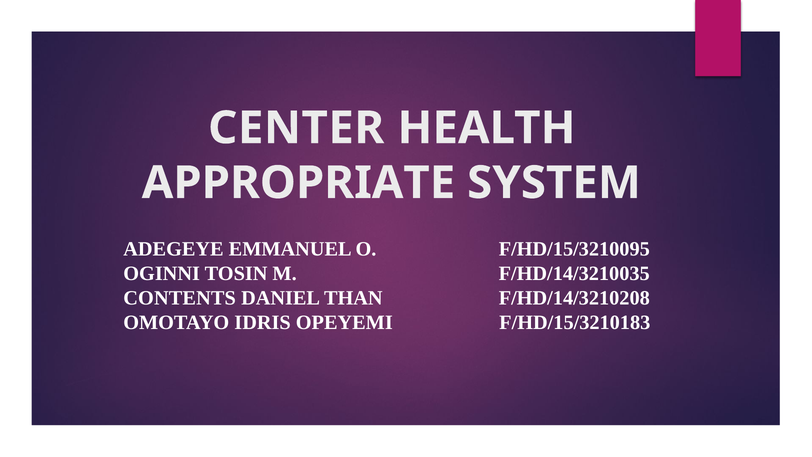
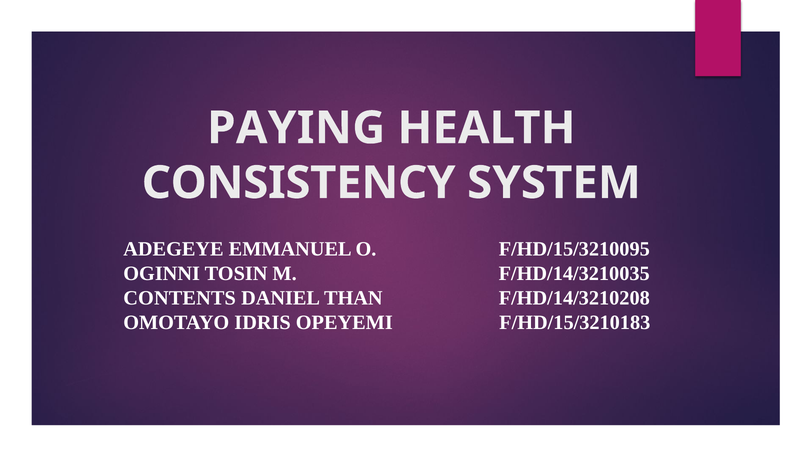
CENTER: CENTER -> PAYING
APPROPRIATE: APPROPRIATE -> CONSISTENCY
